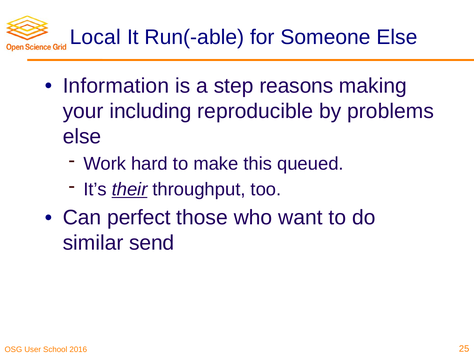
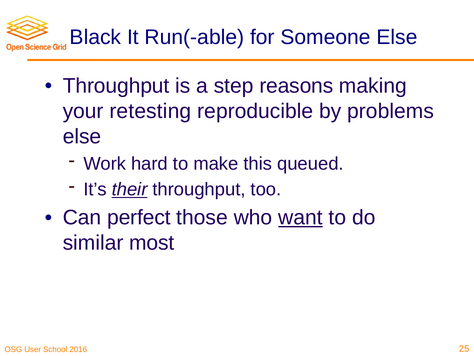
Local: Local -> Black
Information at (116, 86): Information -> Throughput
including: including -> retesting
want underline: none -> present
send: send -> most
